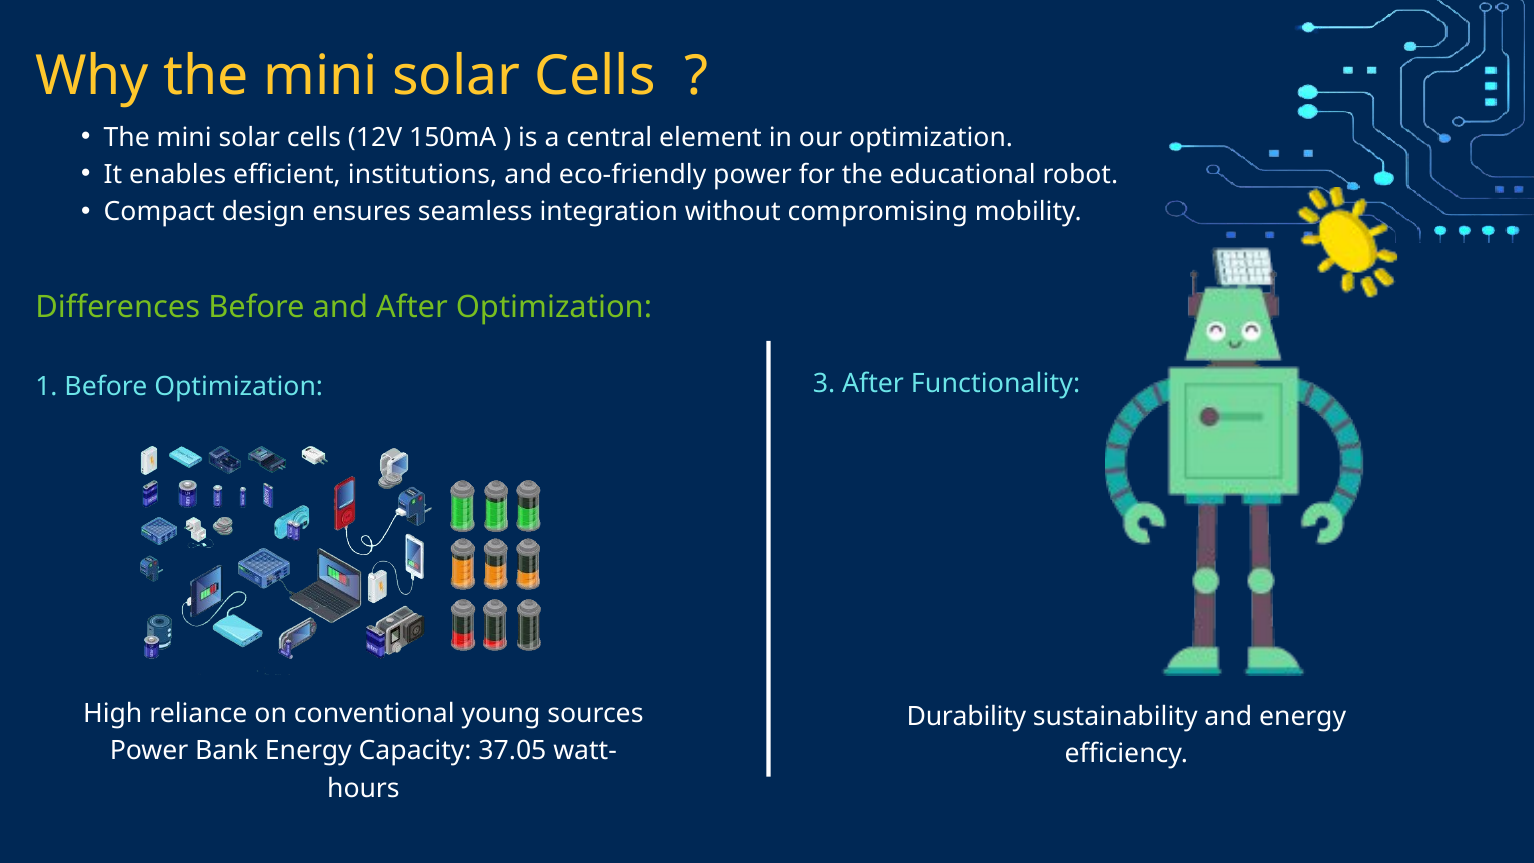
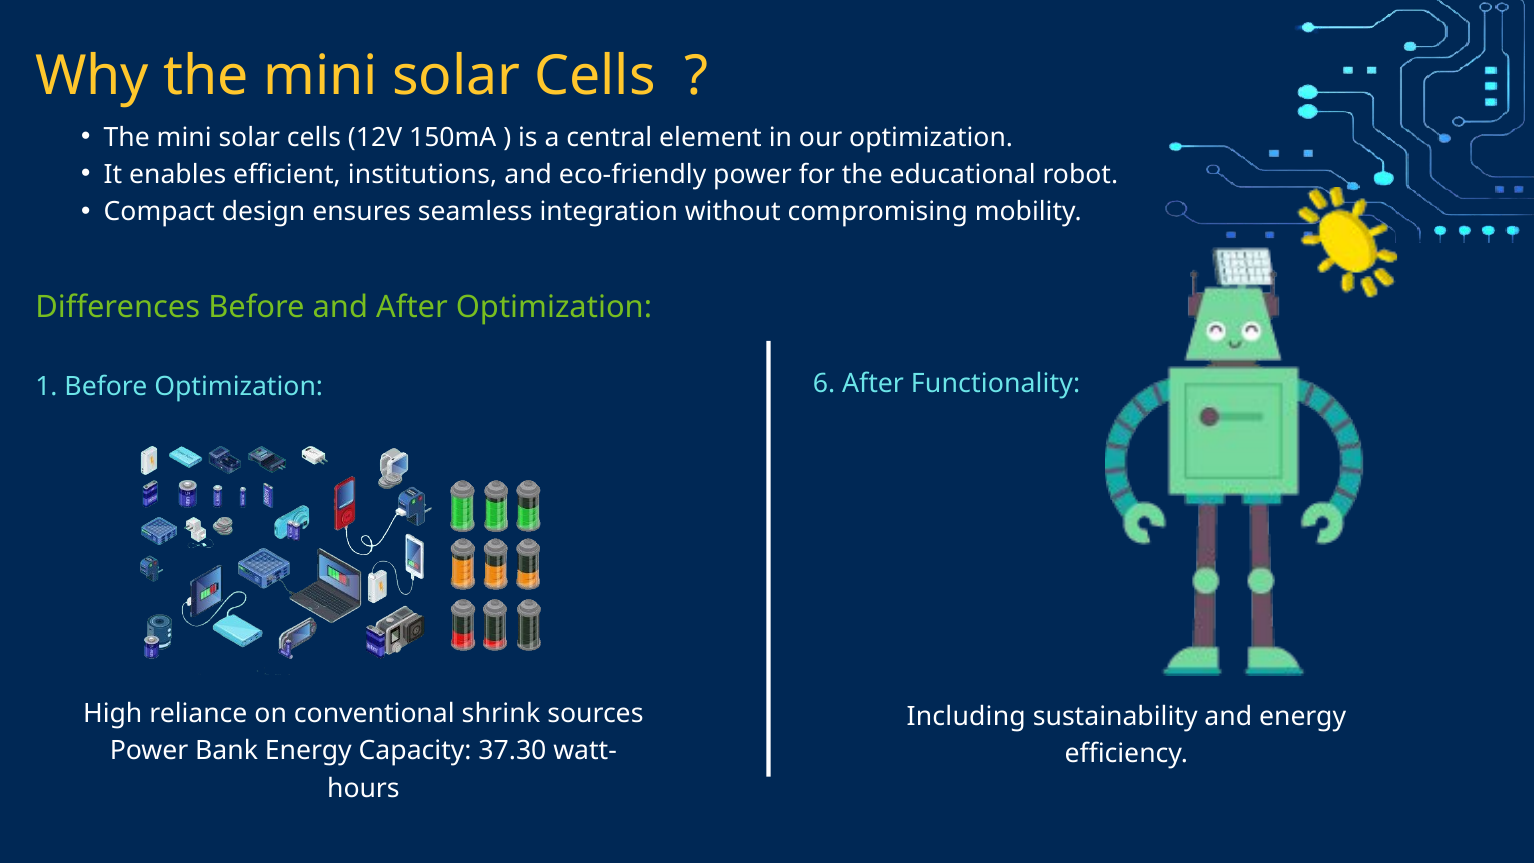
3: 3 -> 6
young: young -> shrink
Durability: Durability -> Including
37.05: 37.05 -> 37.30
